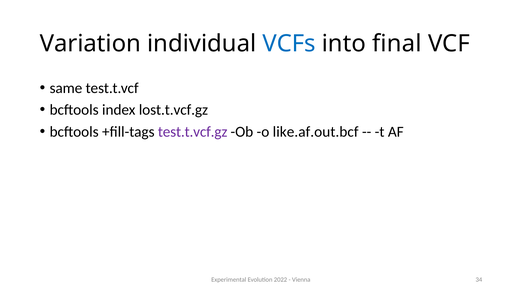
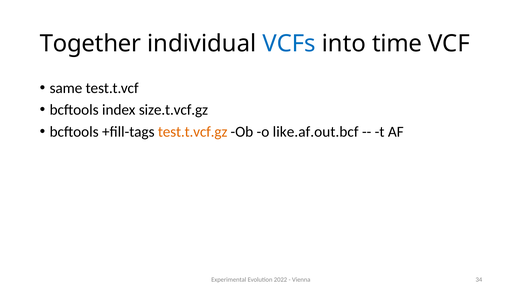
Variation: Variation -> Together
final: final -> time
lost.t.vcf.gz: lost.t.vcf.gz -> size.t.vcf.gz
test.t.vcf.gz colour: purple -> orange
